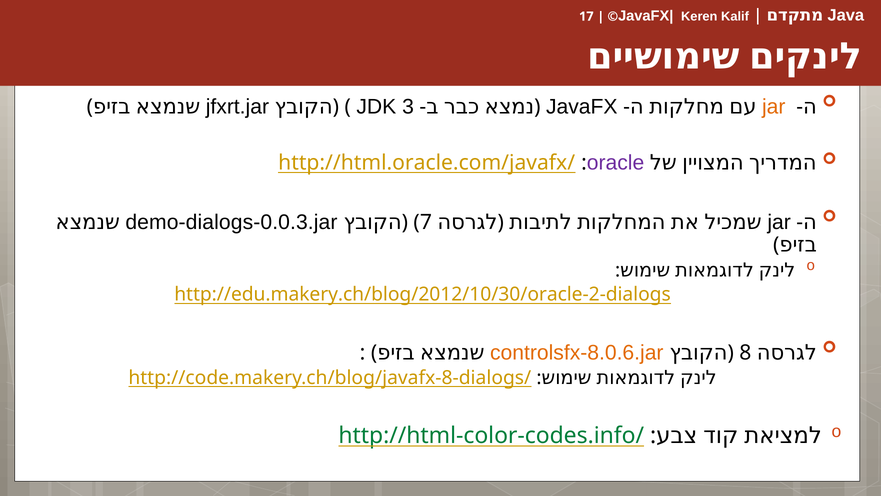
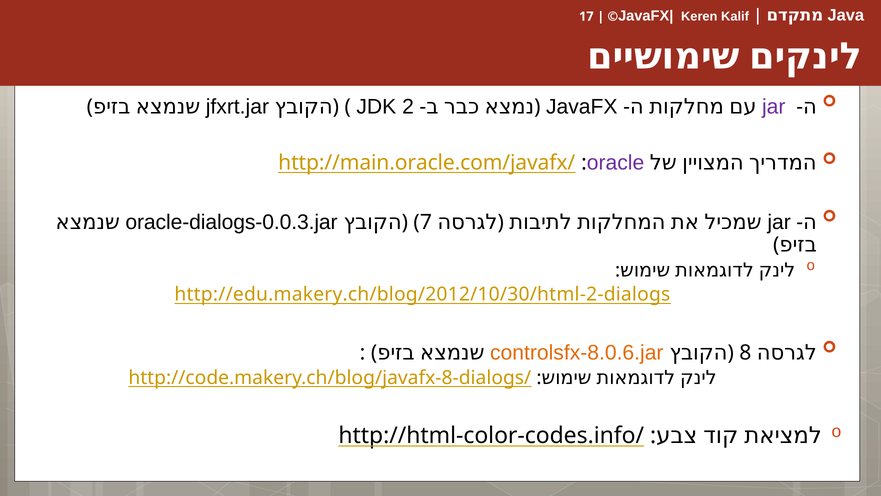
3: 3 -> 2
jar at (774, 107) colour: orange -> purple
http://html.oracle.com/javafx/: http://html.oracle.com/javafx/ -> http://main.oracle.com/javafx/
demo-dialogs-0.0.3.jar: demo-dialogs-0.0.3.jar -> oracle-dialogs-0.0.3.jar
http://edu.makery.ch/blog/2012/10/30/oracle-2-dialogs: http://edu.makery.ch/blog/2012/10/30/oracle-2-dialogs -> http://edu.makery.ch/blog/2012/10/30/html-2-dialogs
http://html-color-codes.info/ colour: green -> black
